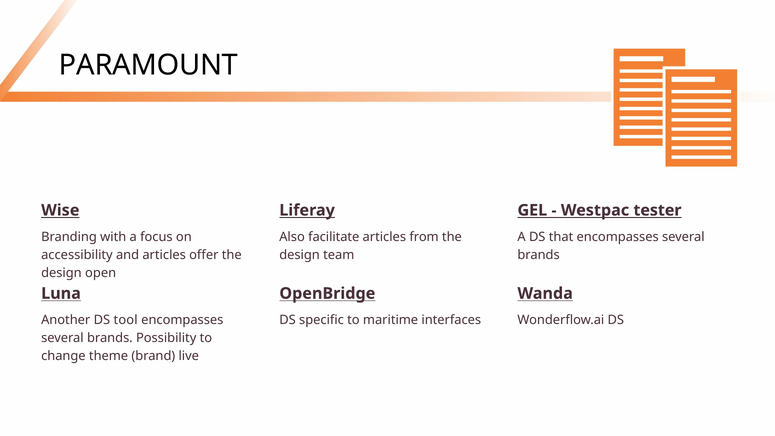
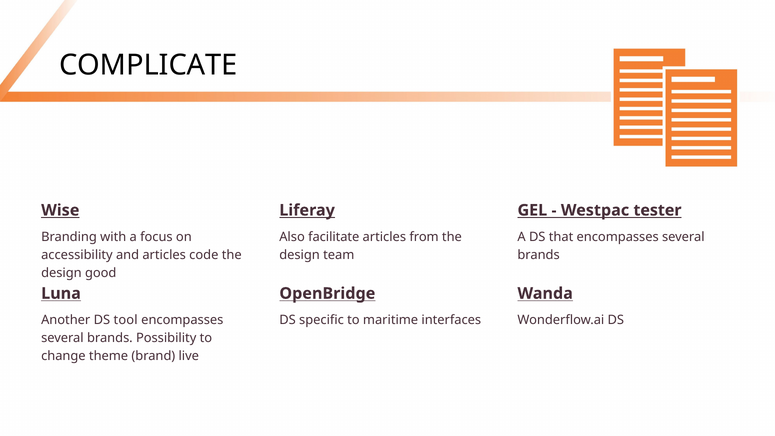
PARAMOUNT: PARAMOUNT -> COMPLICATE
offer: offer -> code
open: open -> good
